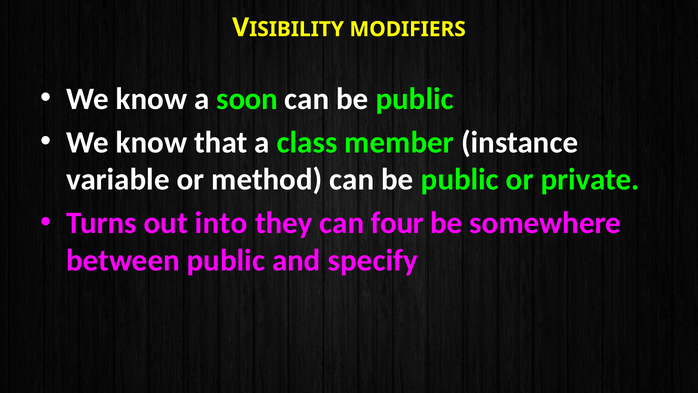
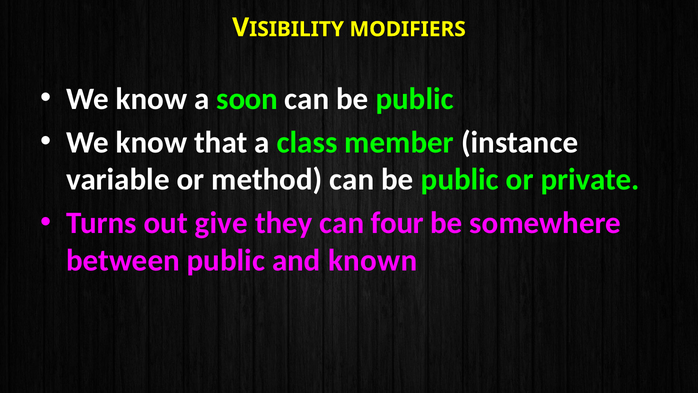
into: into -> give
specify: specify -> known
